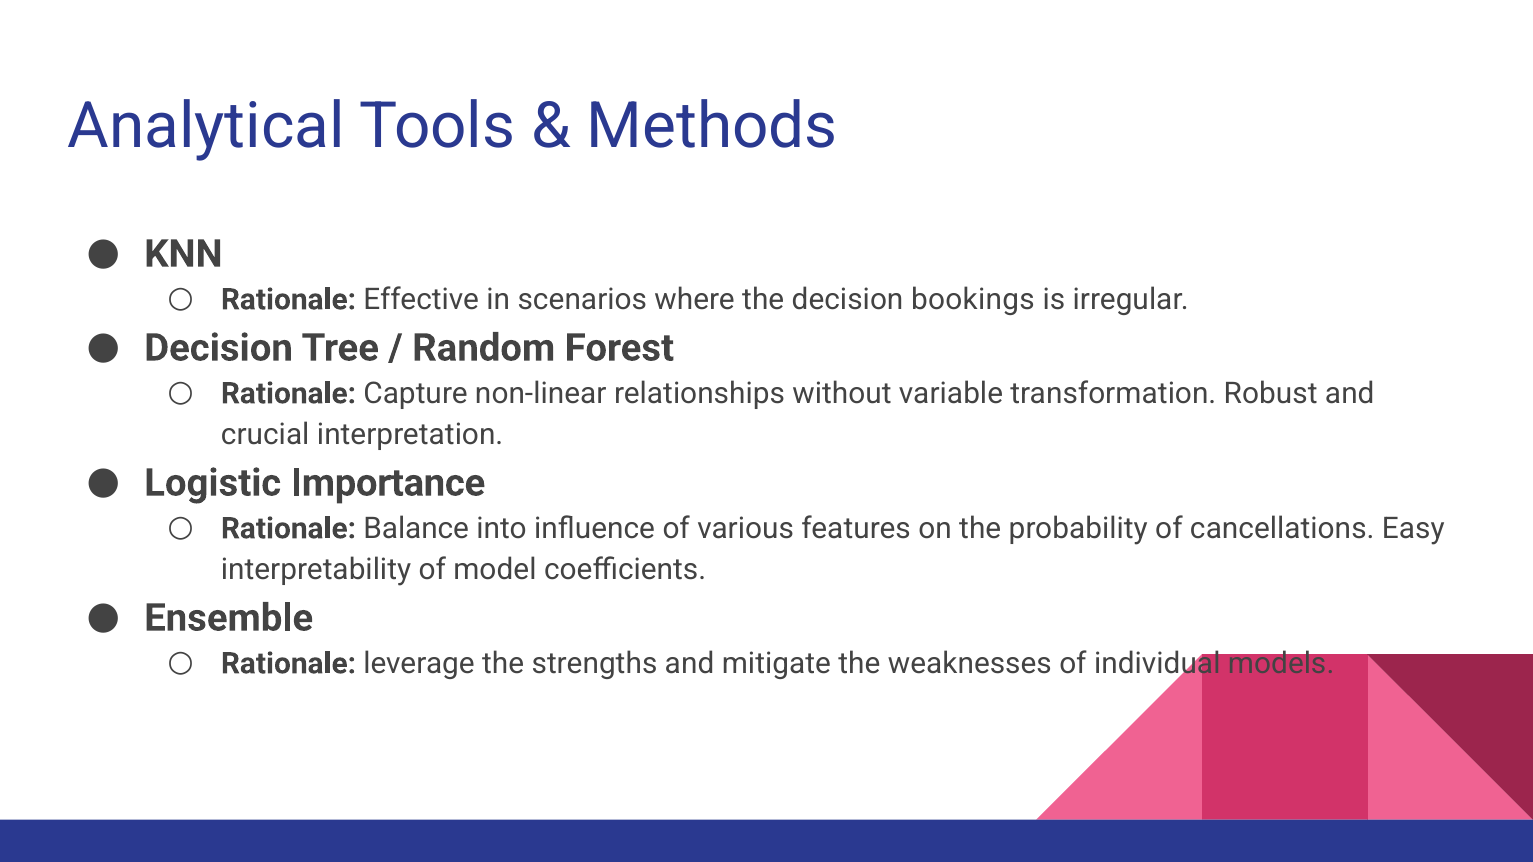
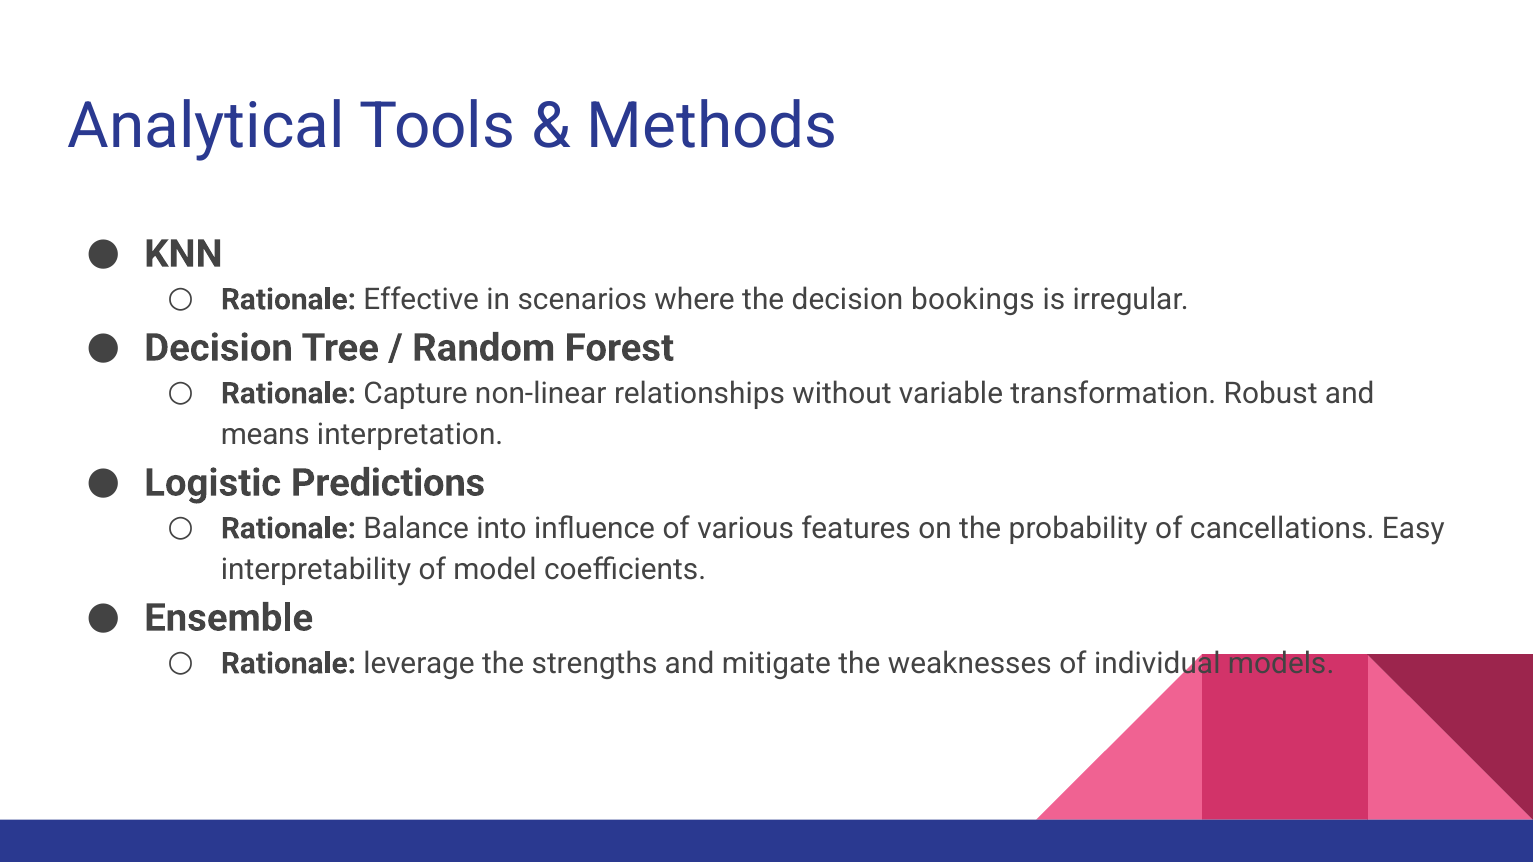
crucial: crucial -> means
Importance: Importance -> Predictions
